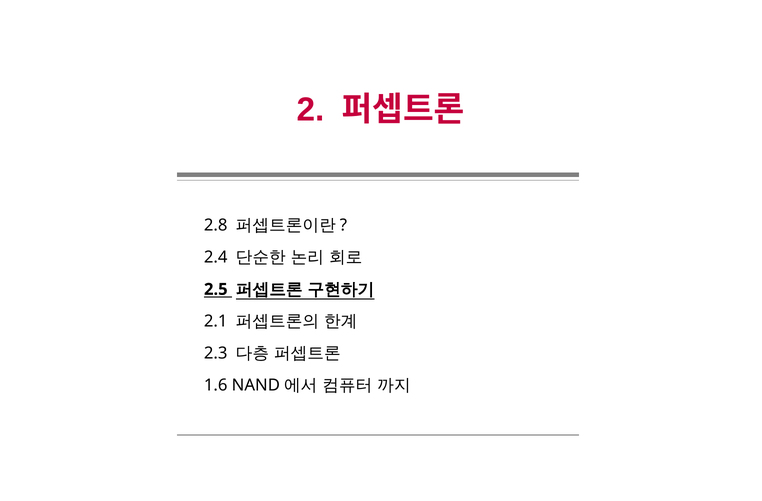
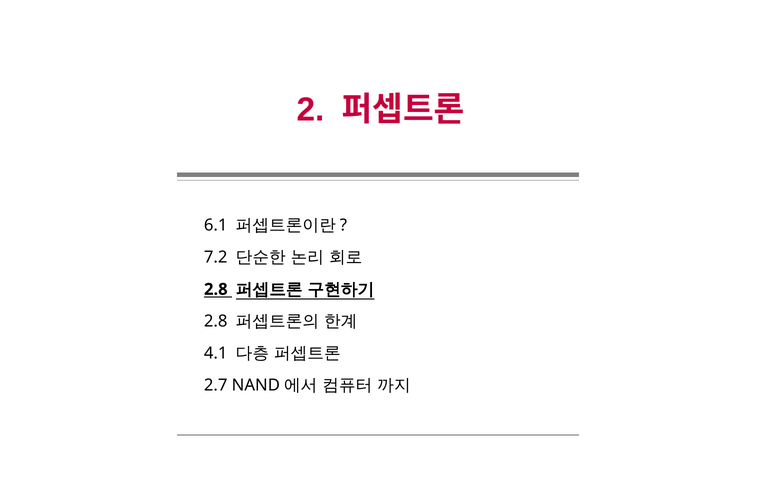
2.8: 2.8 -> 6.1
2.4: 2.4 -> 7.2
2.5 at (216, 289): 2.5 -> 2.8
2.1 at (216, 321): 2.1 -> 2.8
2.3: 2.3 -> 4.1
1.6: 1.6 -> 2.7
